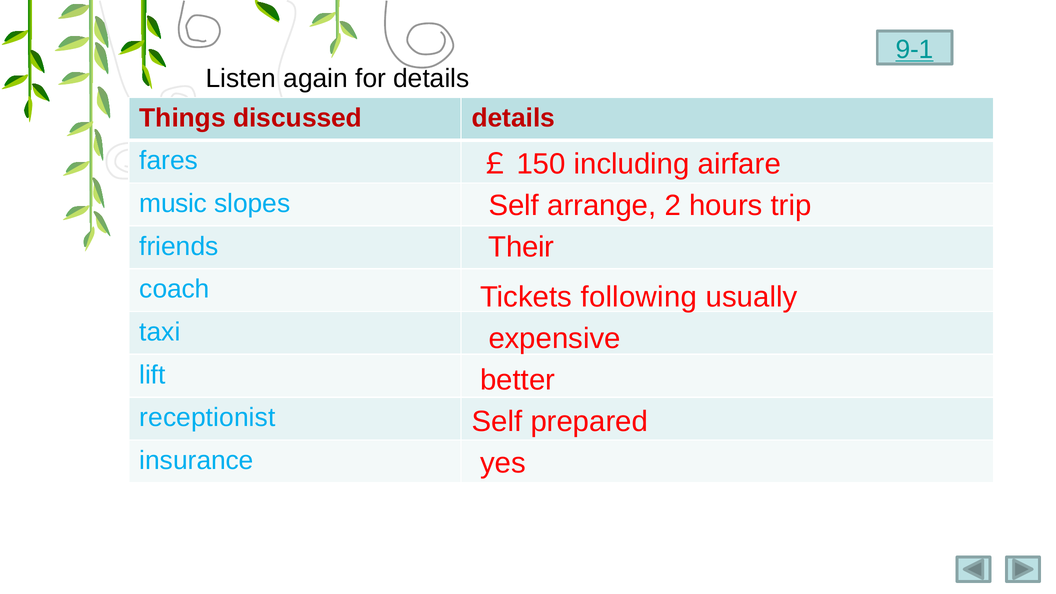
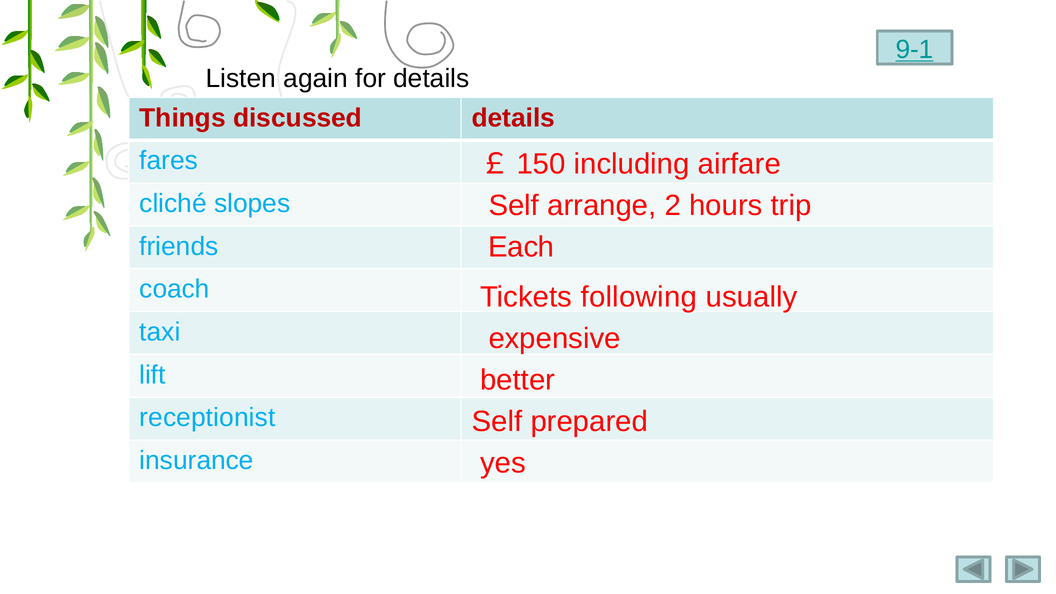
music: music -> cliché
Their: Their -> Each
